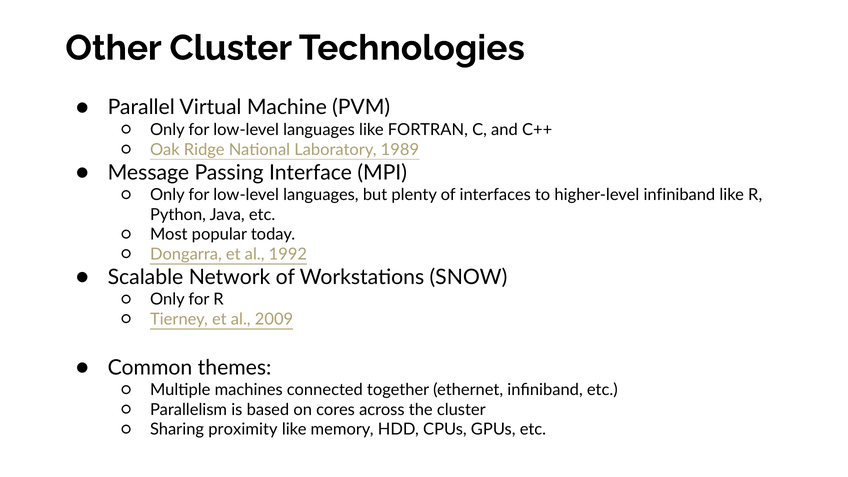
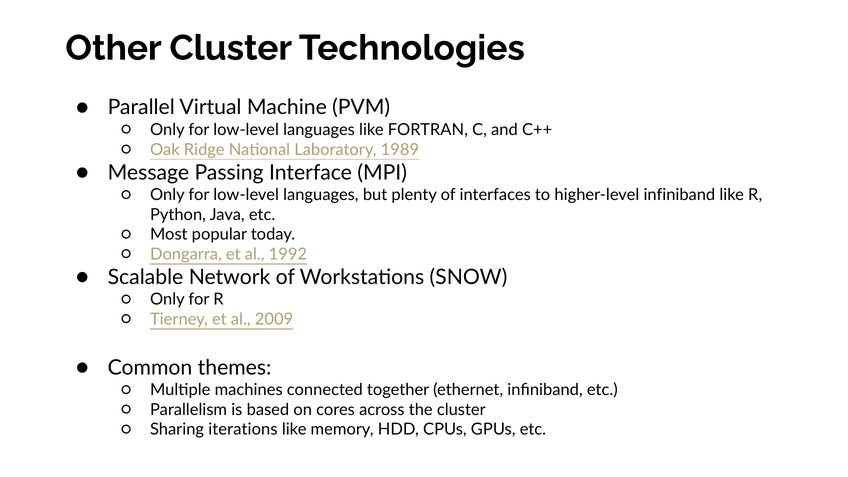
proximity: proximity -> iterations
